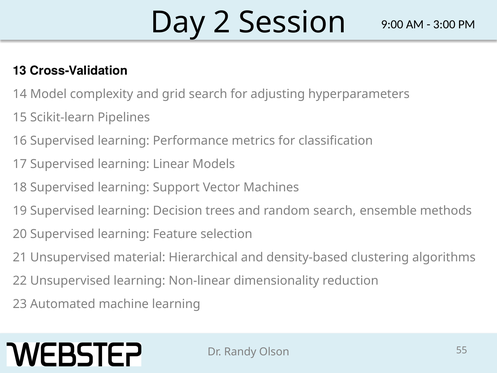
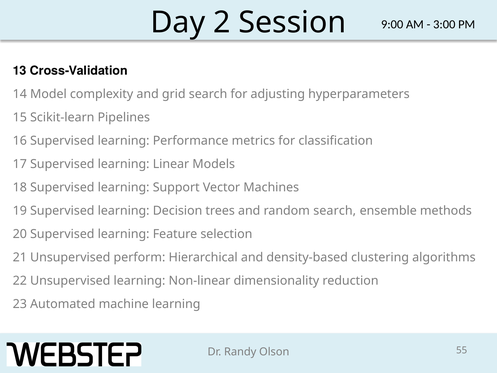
material: material -> perform
